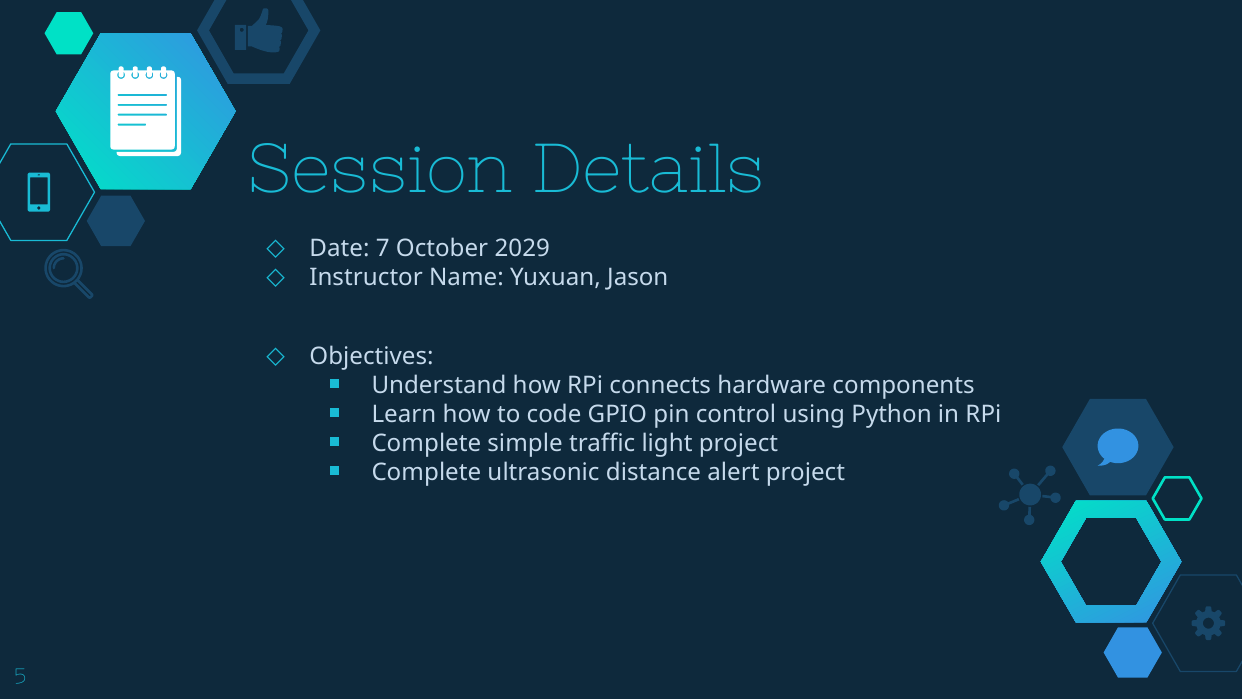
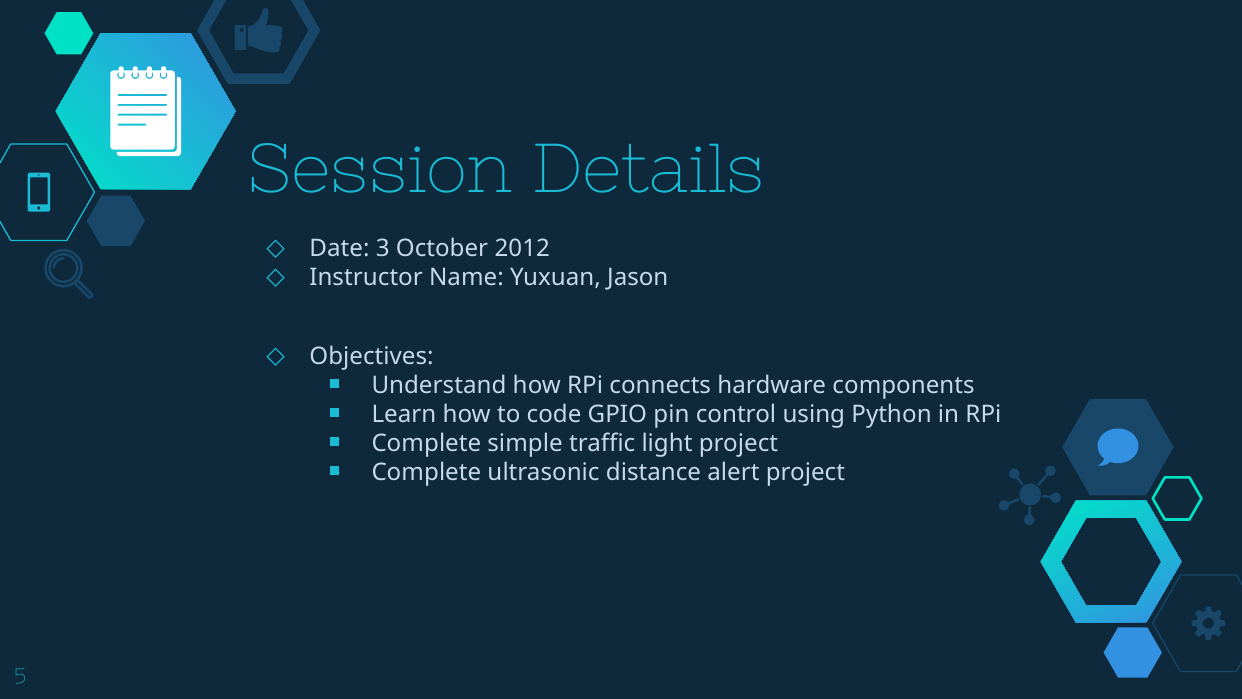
7: 7 -> 3
2029: 2029 -> 2012
